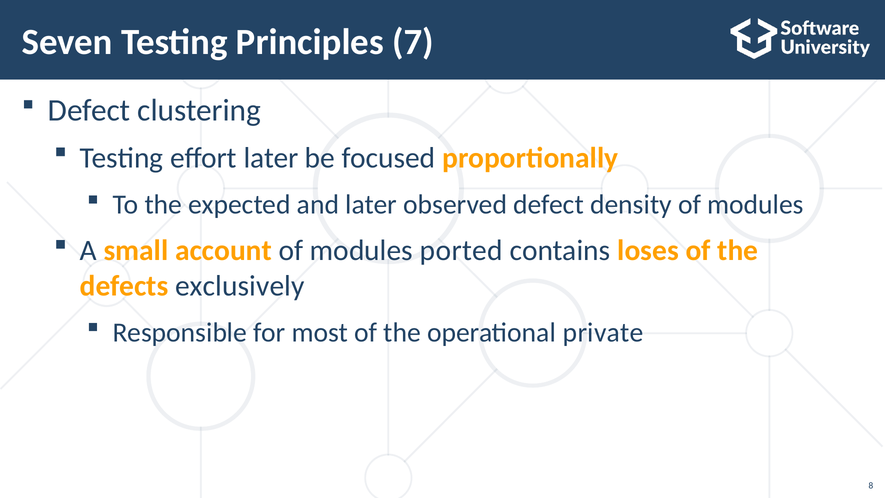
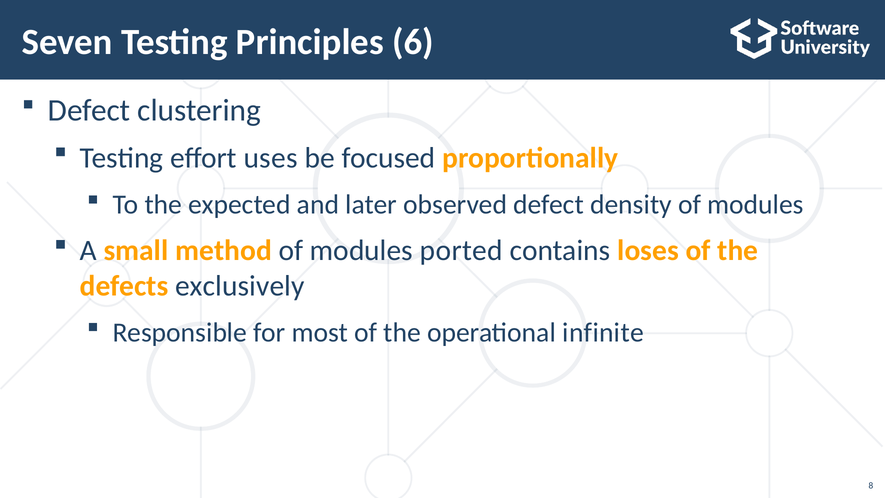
7: 7 -> 6
effort later: later -> uses
account: account -> method
private: private -> infinite
